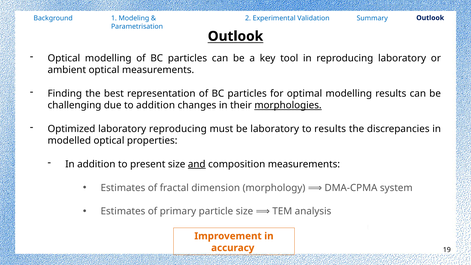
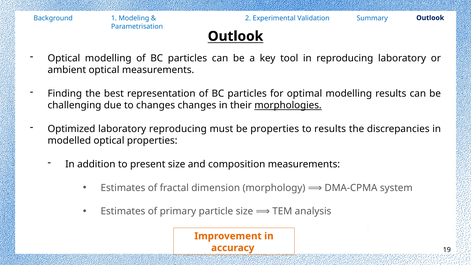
to addition: addition -> changes
be laboratory: laboratory -> properties
and underline: present -> none
